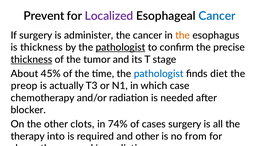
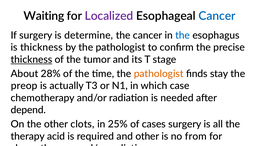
Prevent: Prevent -> Waiting
administer: administer -> determine
the at (183, 35) colour: orange -> blue
pathologist at (120, 48) underline: present -> none
45%: 45% -> 28%
pathologist at (159, 74) colour: blue -> orange
diet: diet -> stay
blocker: blocker -> depend
74%: 74% -> 25%
into: into -> acid
